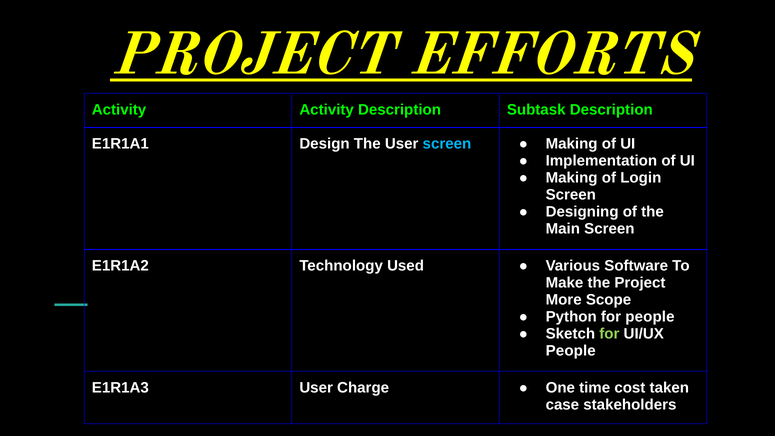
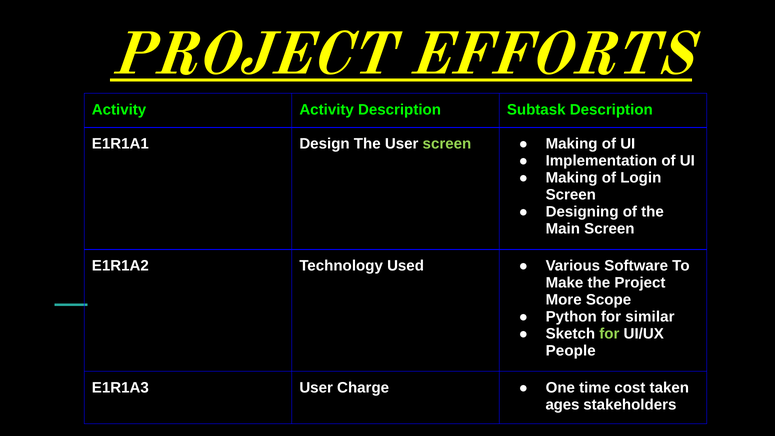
screen at (447, 144) colour: light blue -> light green
for people: people -> similar
case: case -> ages
